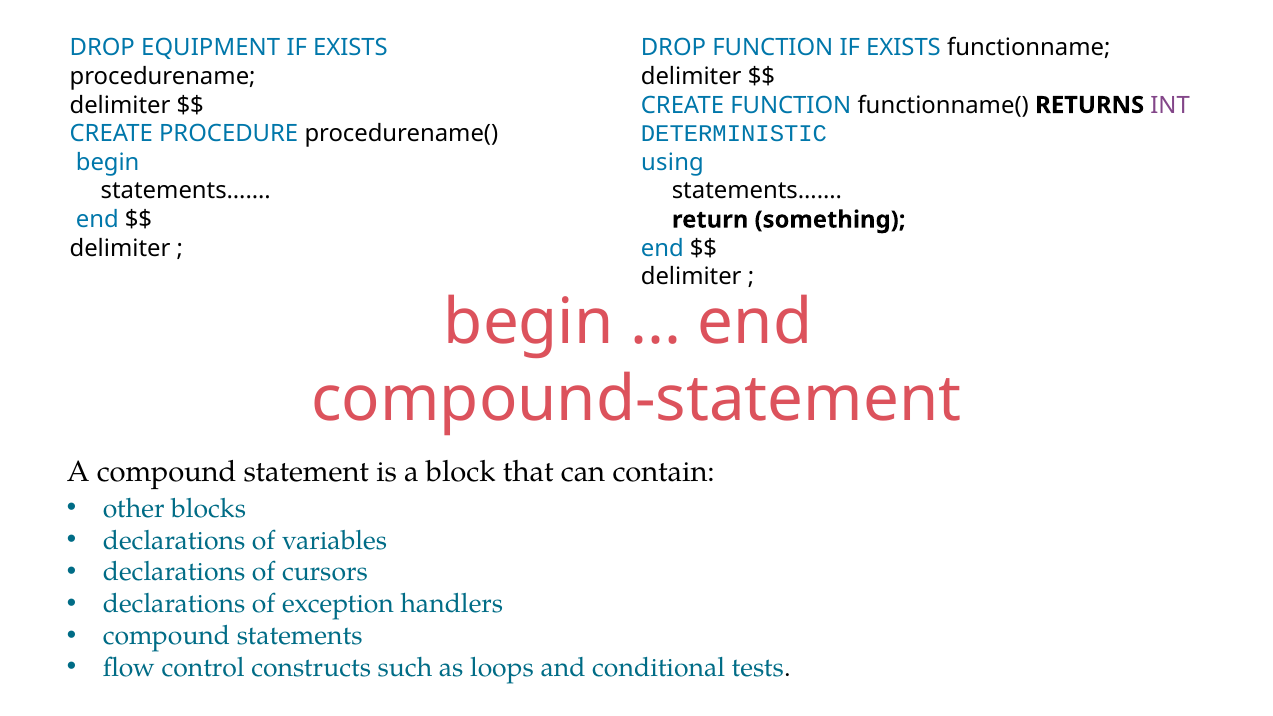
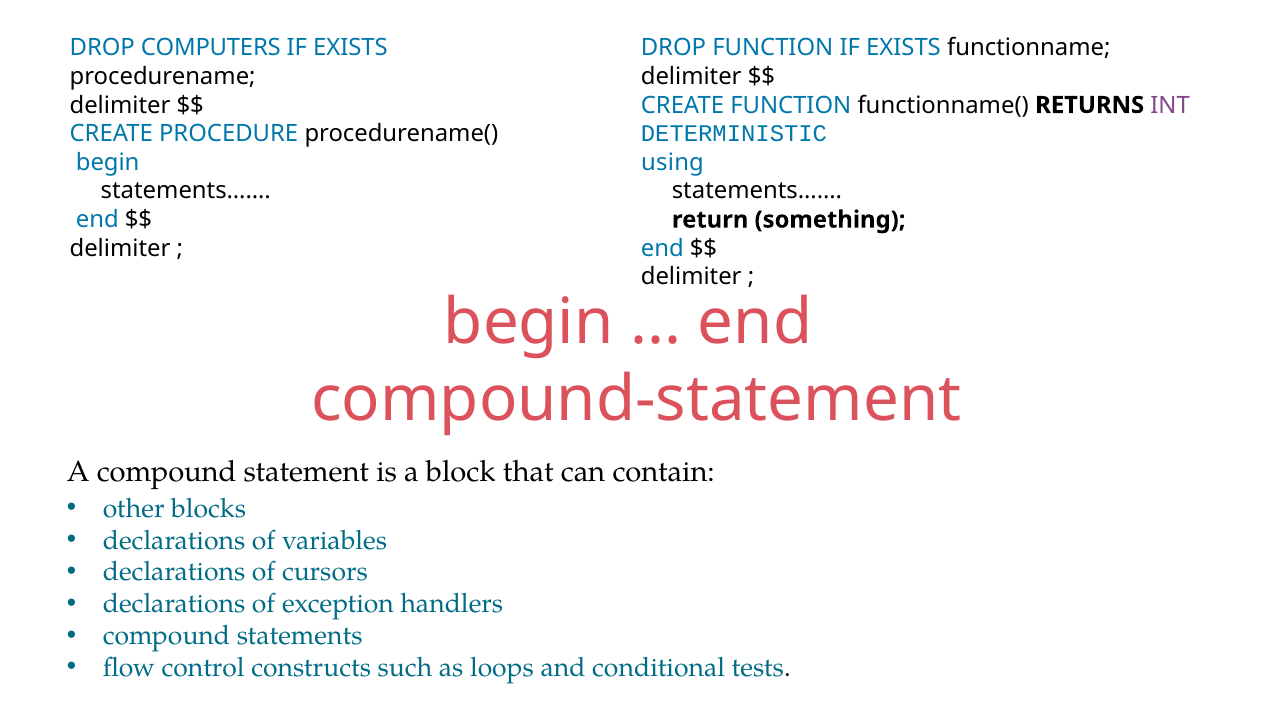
EQUIPMENT: EQUIPMENT -> COMPUTERS
